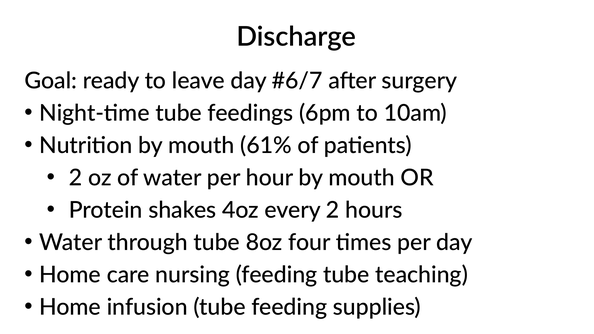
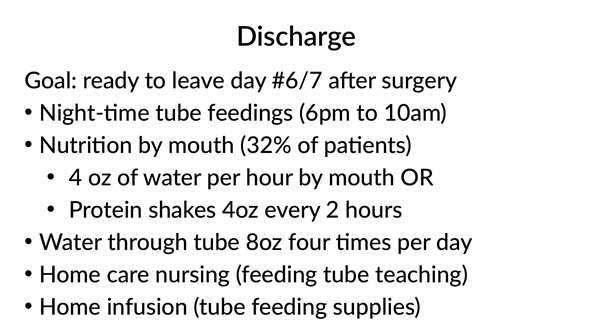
61%: 61% -> 32%
2 at (76, 178): 2 -> 4
